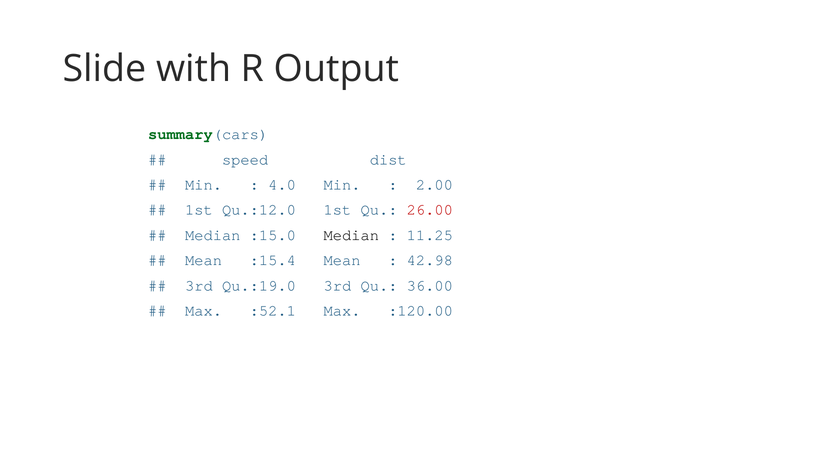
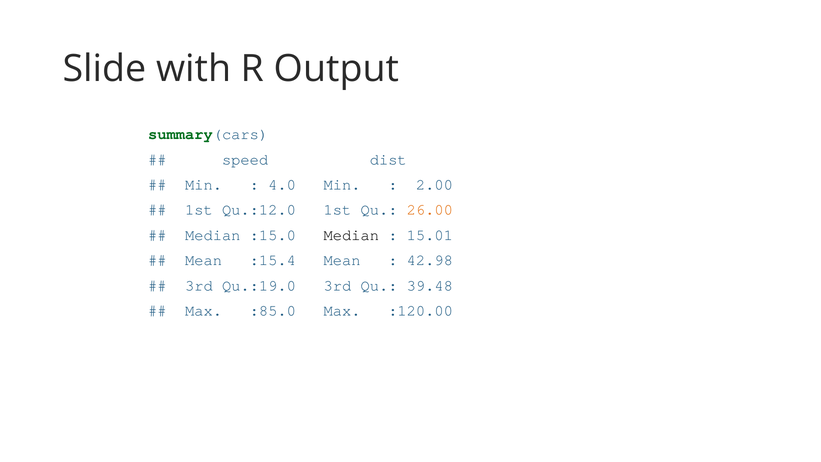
26.00 colour: red -> orange
11.25: 11.25 -> 15.01
36.00: 36.00 -> 39.48
:52.1: :52.1 -> :85.0
